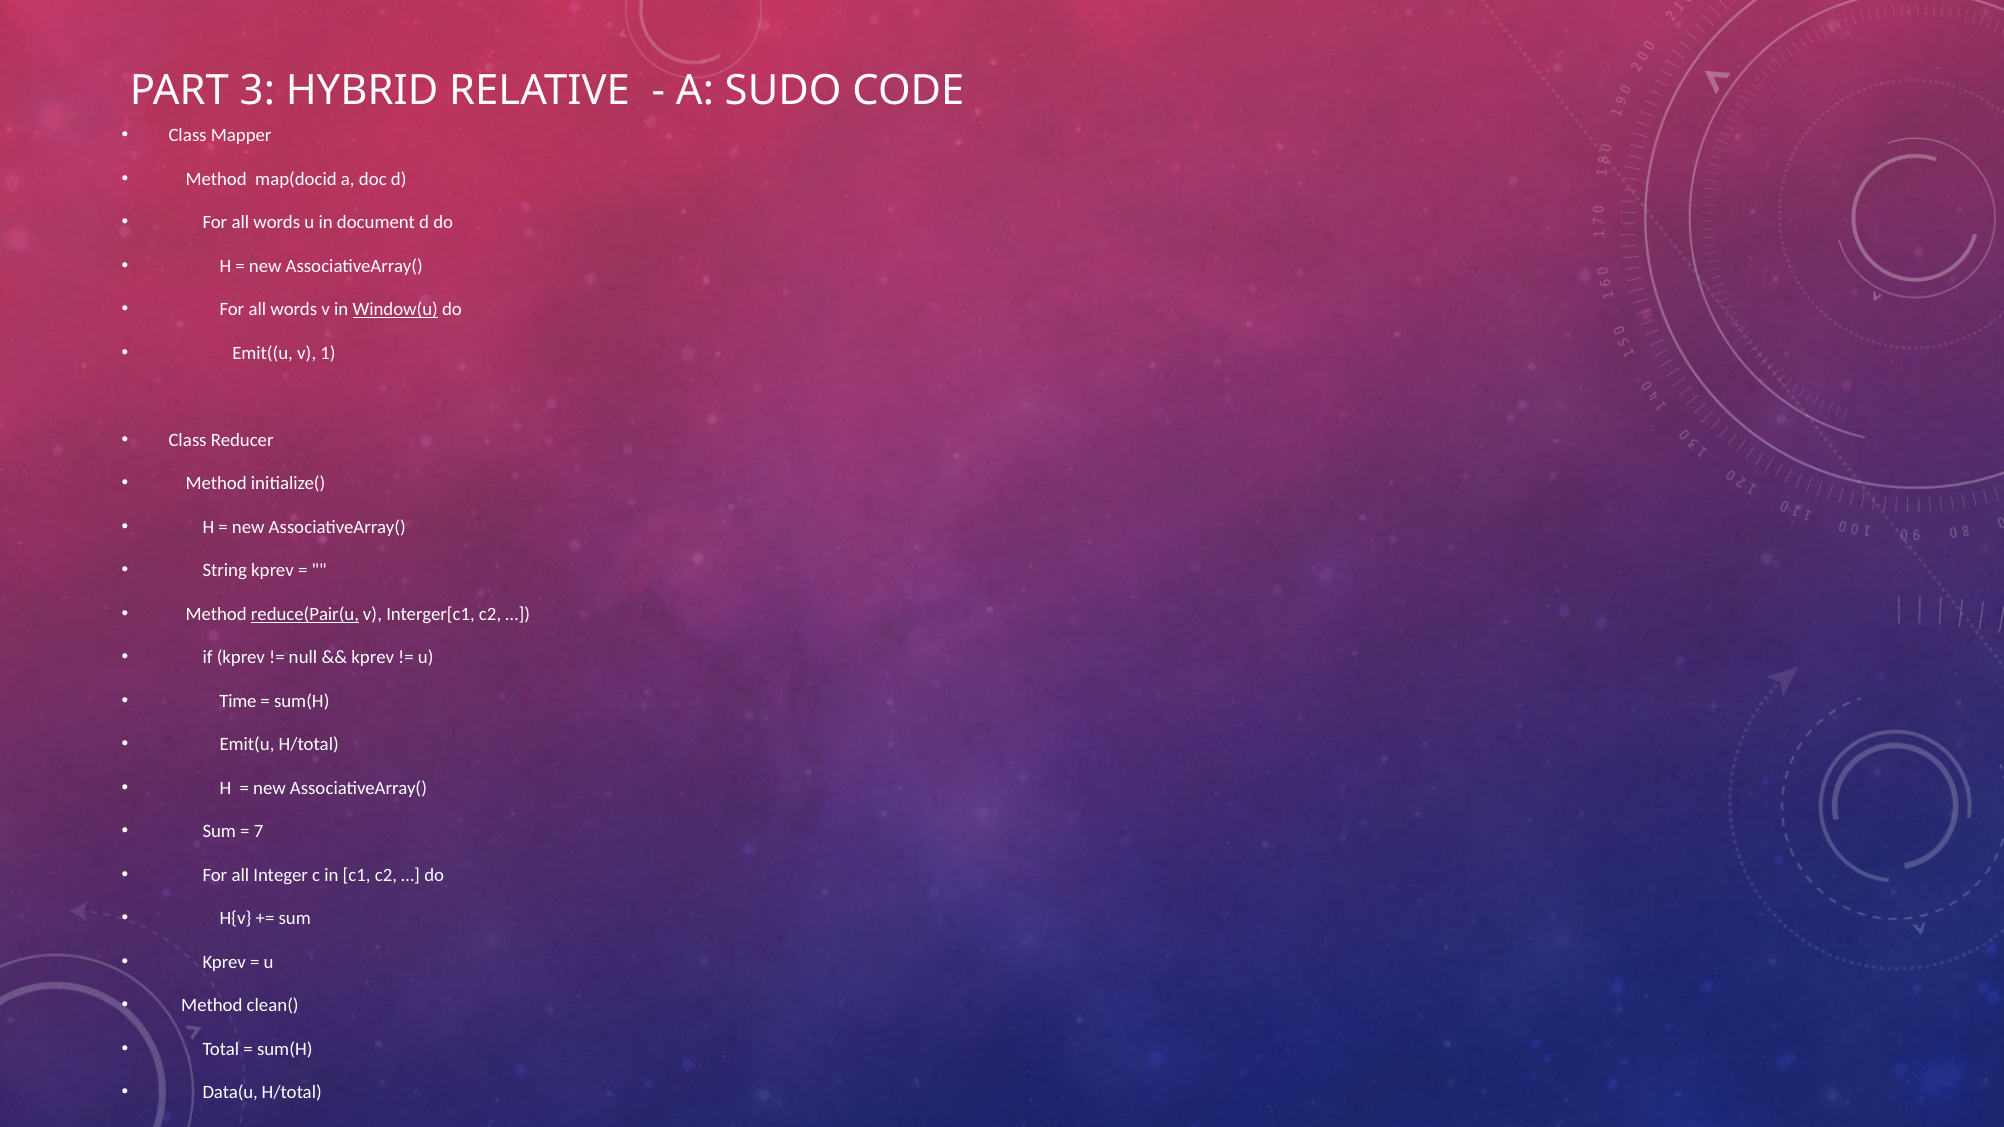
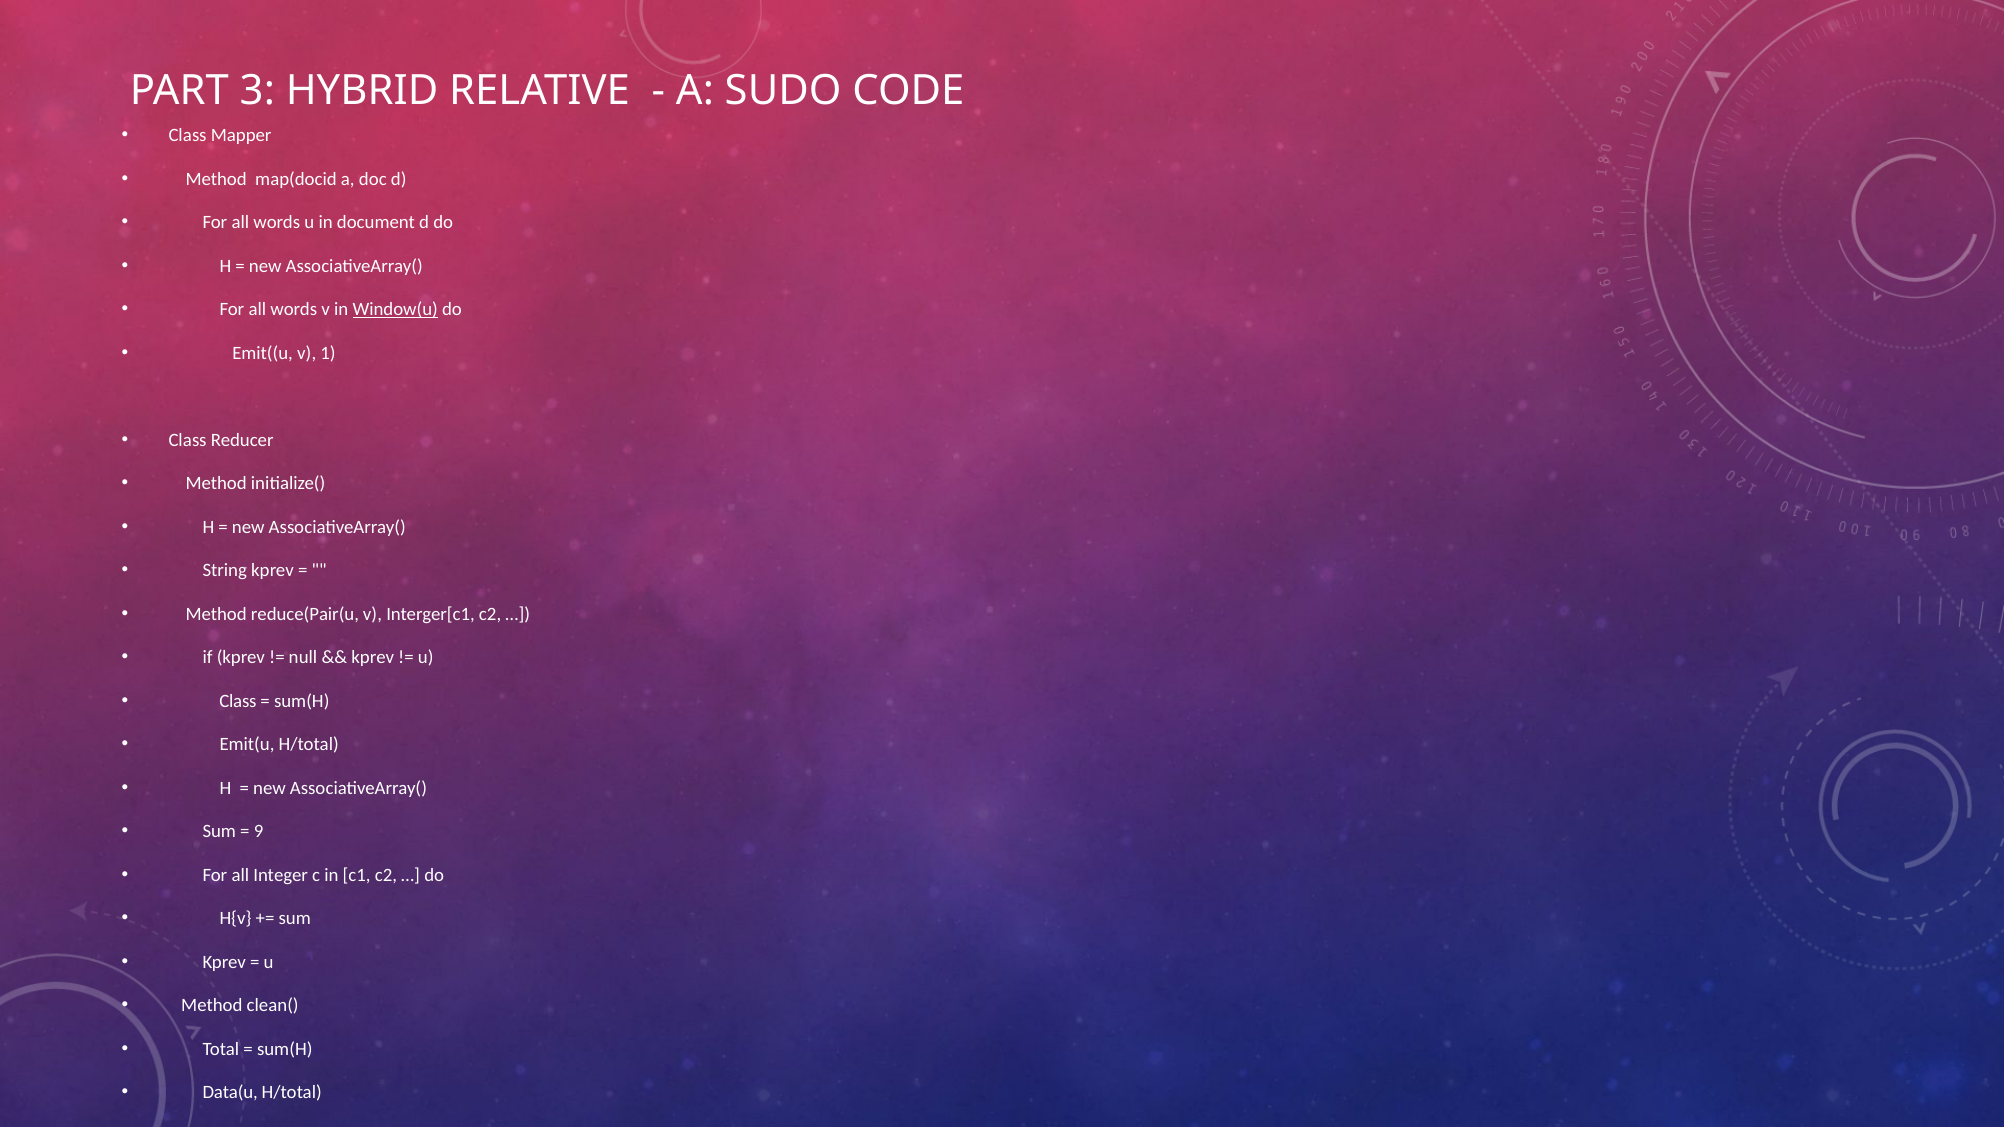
reduce(Pair(u underline: present -> none
Time at (238, 701): Time -> Class
7: 7 -> 9
